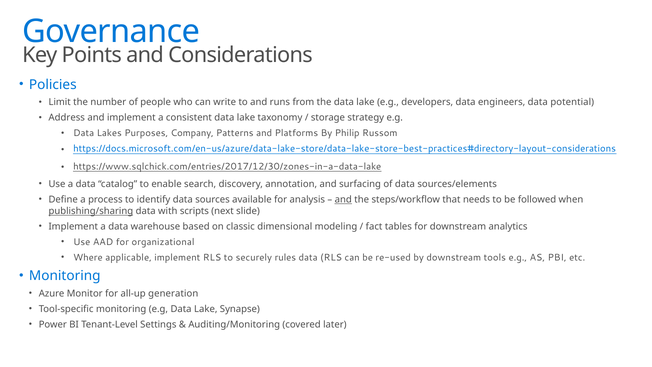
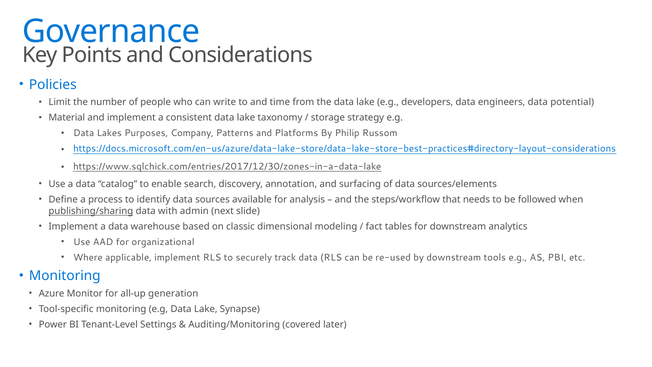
runs: runs -> time
Address: Address -> Material
and at (343, 199) underline: present -> none
scripts: scripts -> admin
rules: rules -> track
